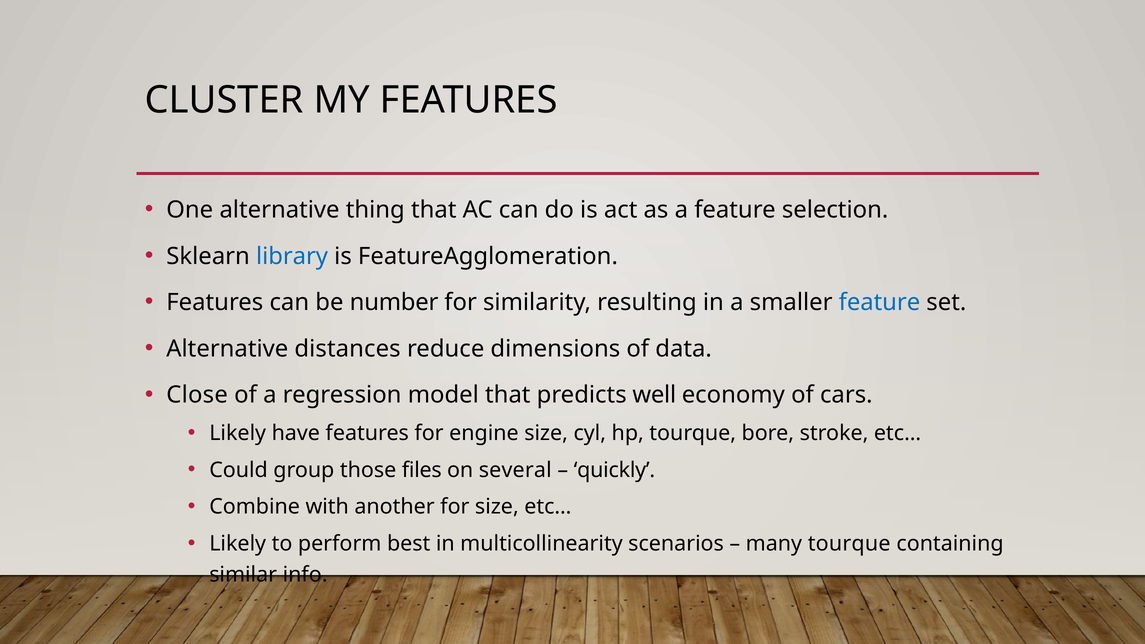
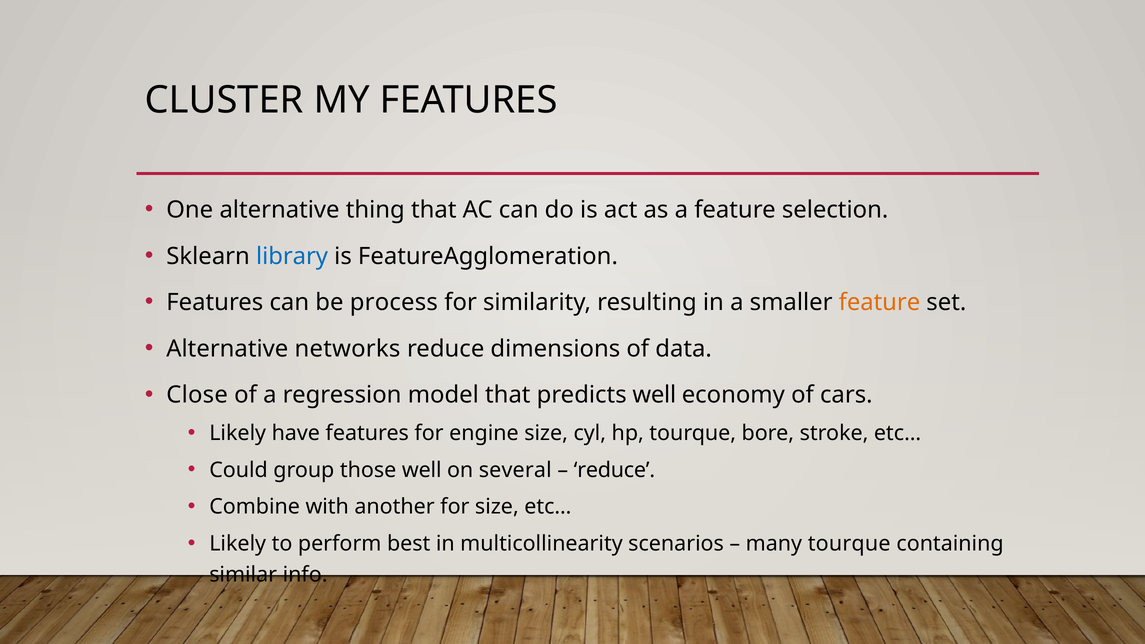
number: number -> process
feature at (879, 302) colour: blue -> orange
distances: distances -> networks
those files: files -> well
quickly at (614, 470): quickly -> reduce
